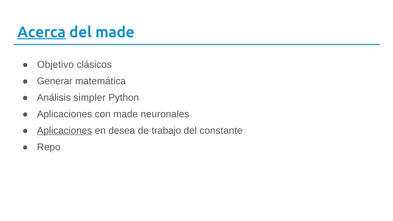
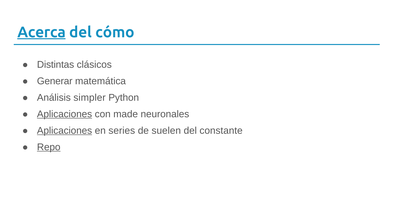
del made: made -> cómo
Objetivo: Objetivo -> Distintas
Aplicaciones at (65, 114) underline: none -> present
desea: desea -> series
trabajo: trabajo -> suelen
Repo underline: none -> present
